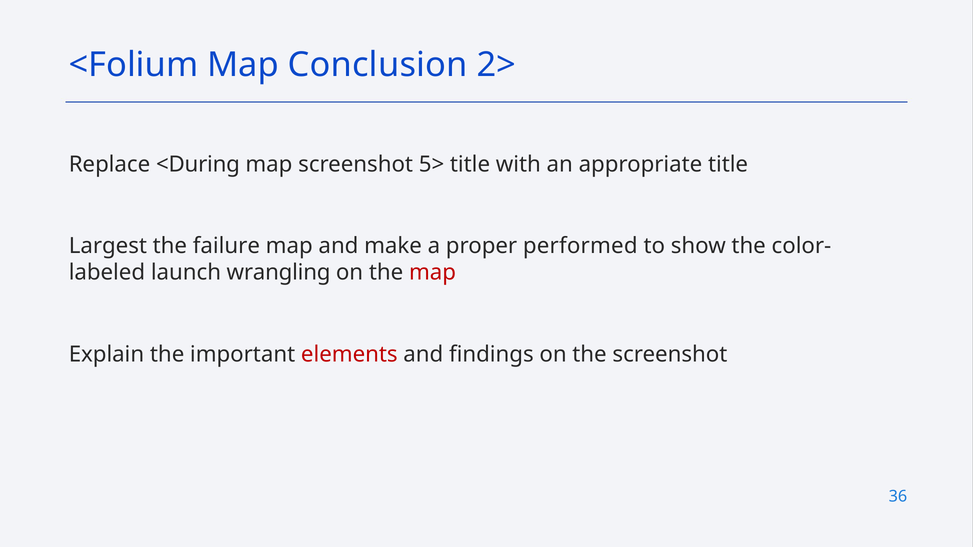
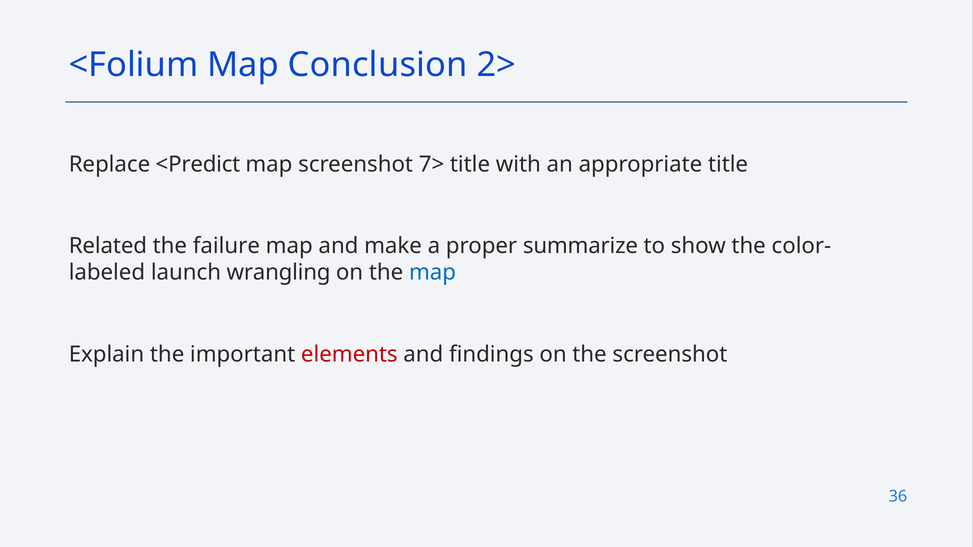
<During: <During -> <Predict
5>: 5> -> 7>
Largest: Largest -> Related
performed: performed -> summarize
map at (433, 273) colour: red -> blue
